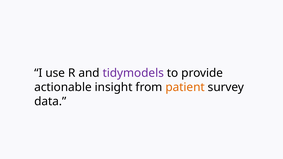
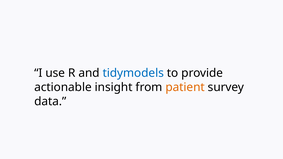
tidymodels colour: purple -> blue
